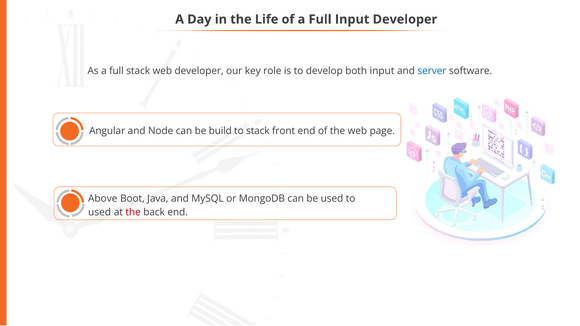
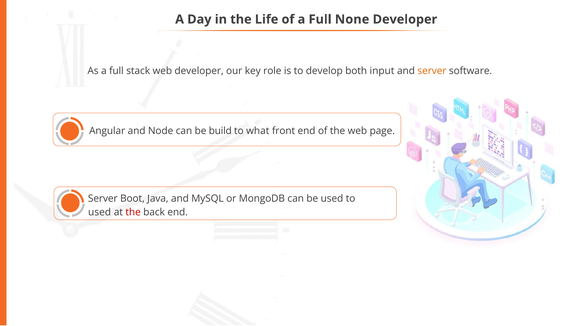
Full Input: Input -> None
server at (432, 71) colour: blue -> orange
to stack: stack -> what
Above at (103, 199): Above -> Server
